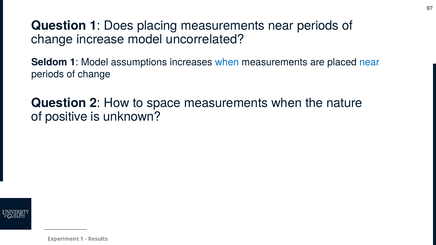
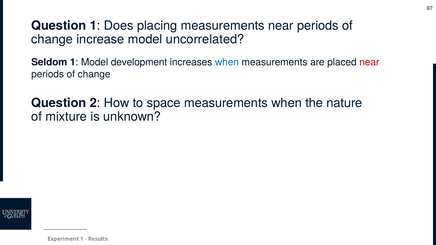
assumptions: assumptions -> development
near at (369, 62) colour: blue -> red
positive: positive -> mixture
